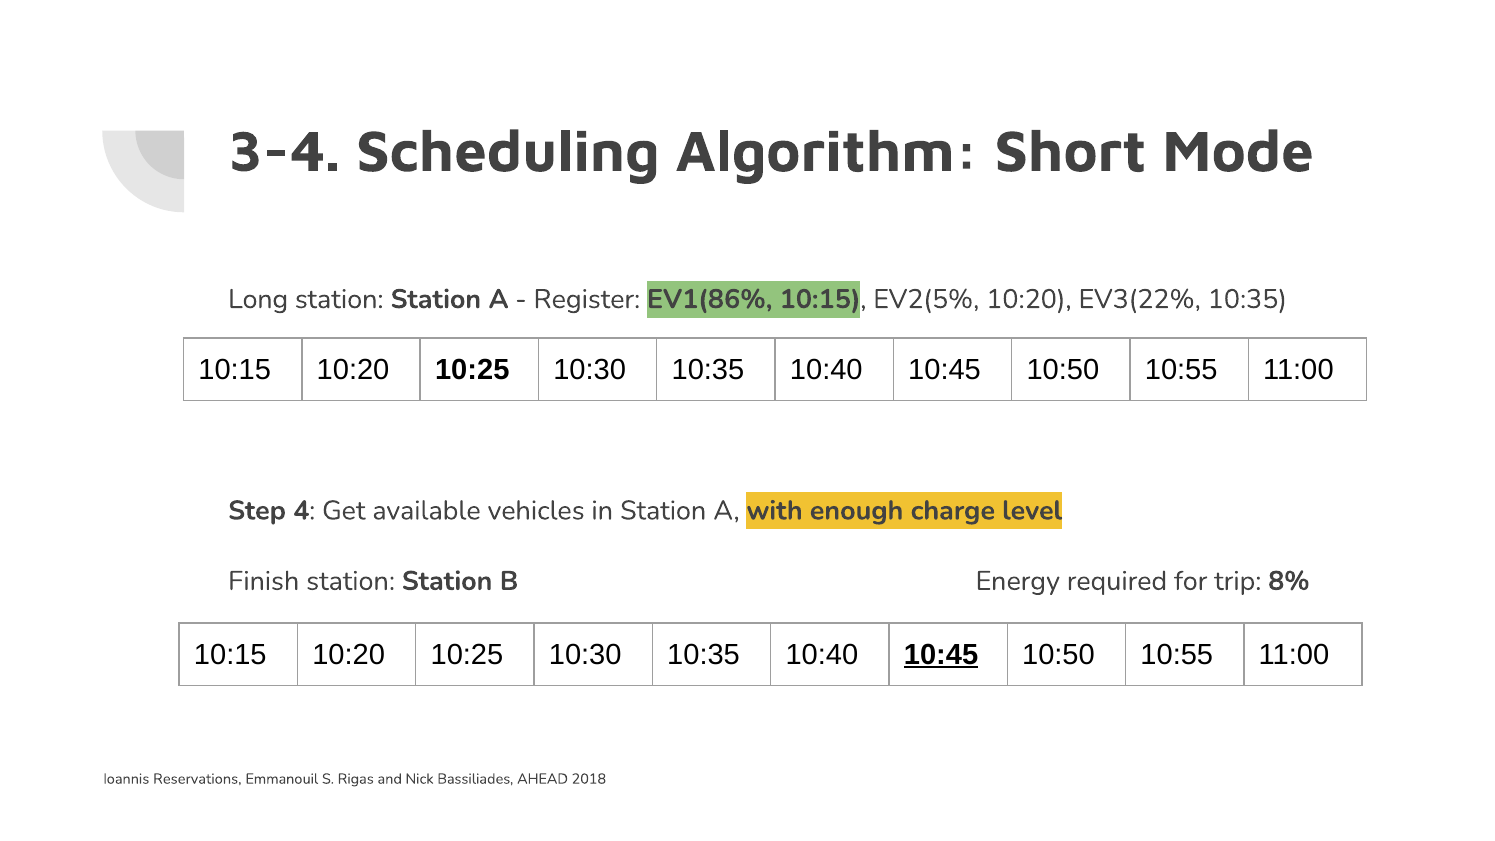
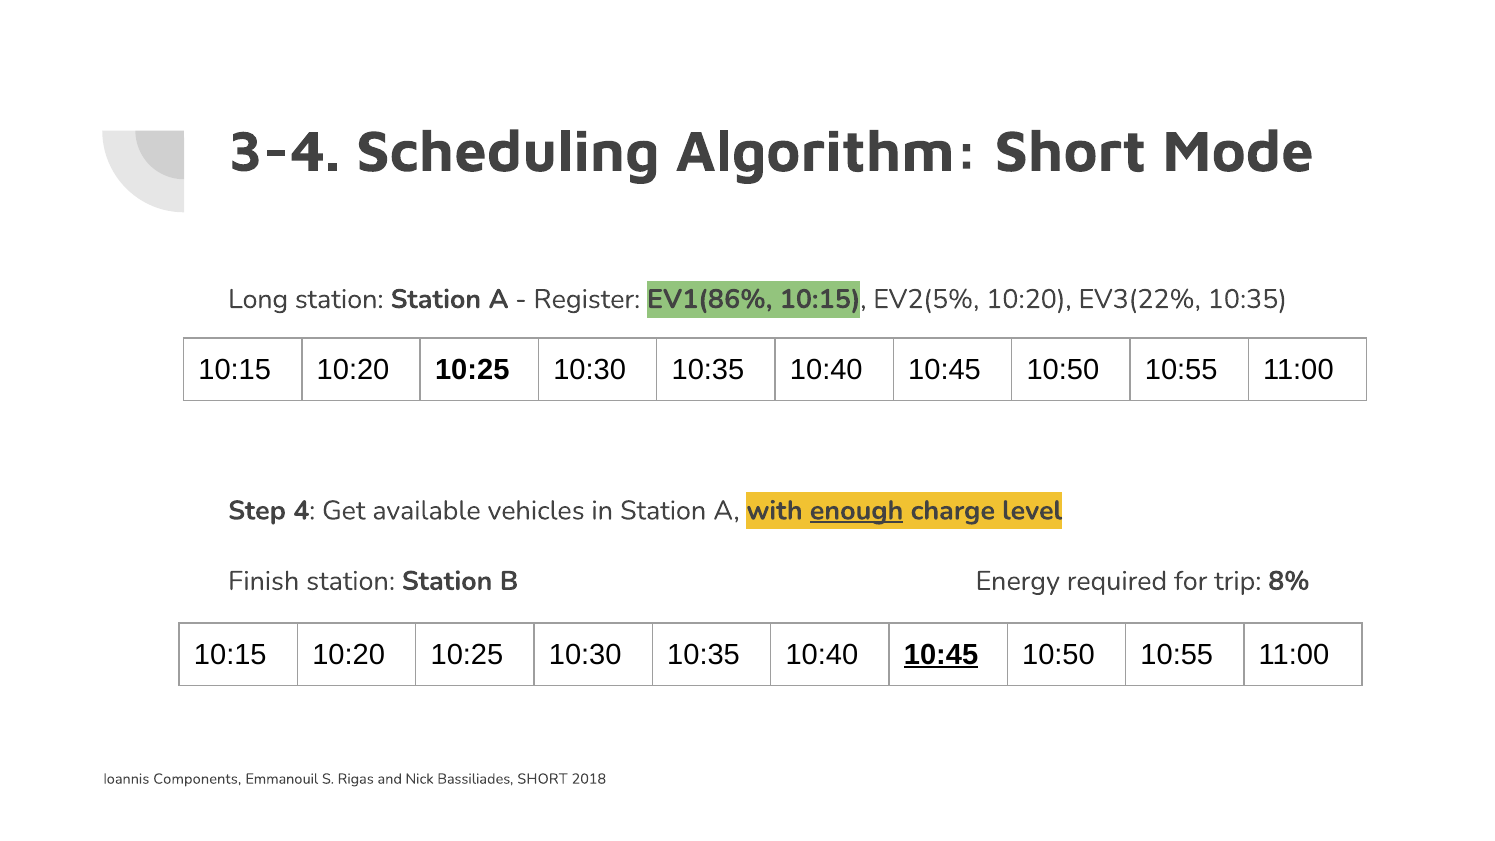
enough underline: none -> present
Reservations: Reservations -> Components
Bassiliades AHEAD: AHEAD -> SHORT
